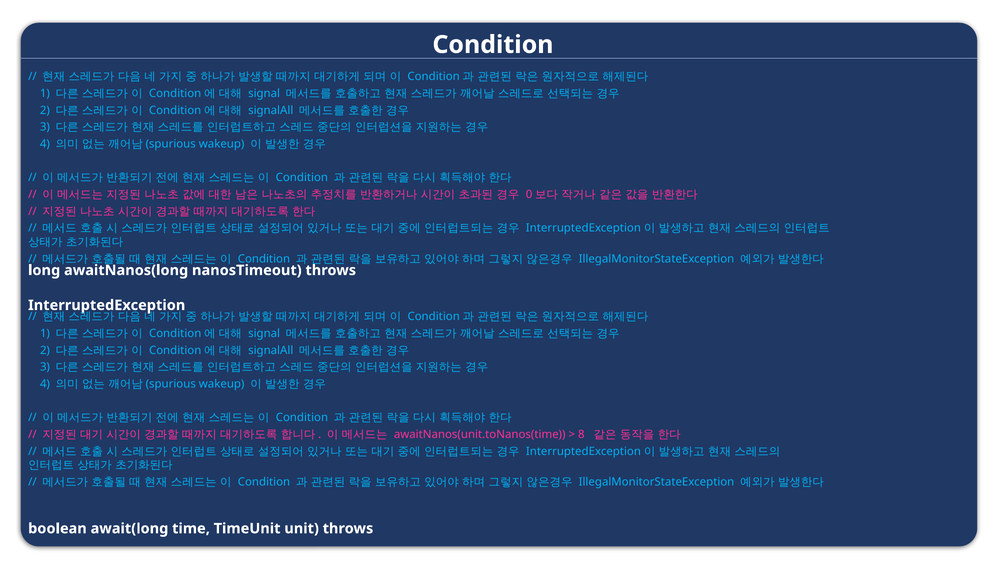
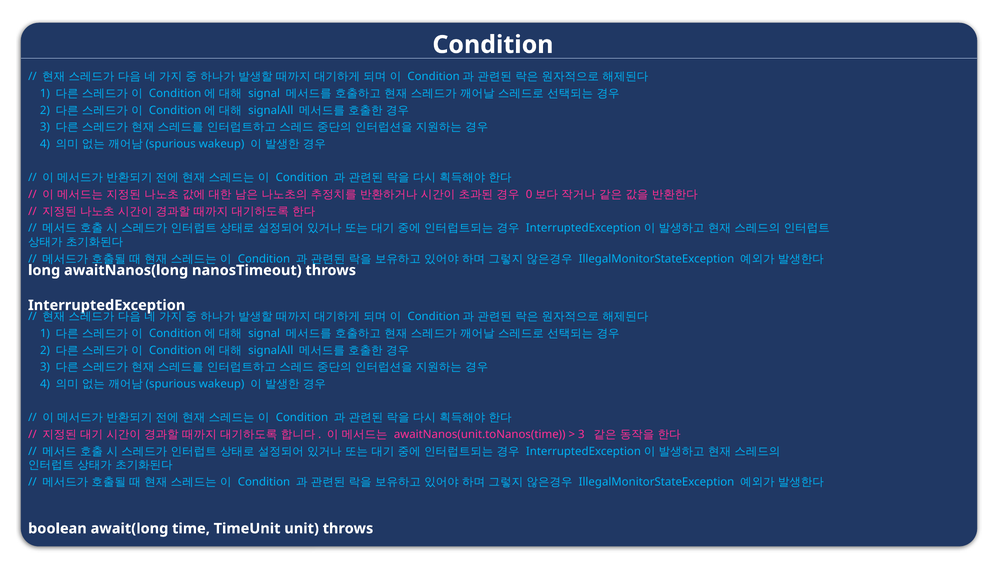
8 at (581, 435): 8 -> 3
